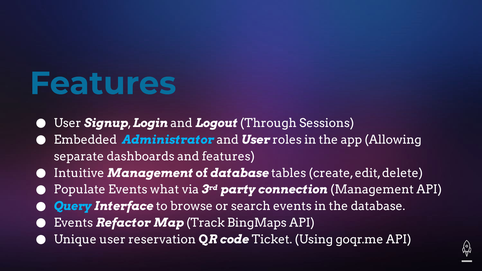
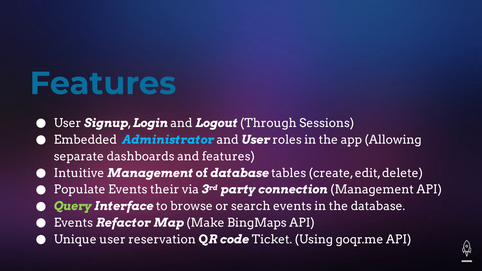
what: what -> their
Query colour: light blue -> light green
Track: Track -> Make
